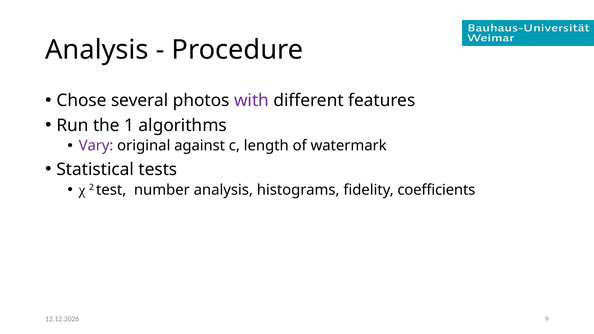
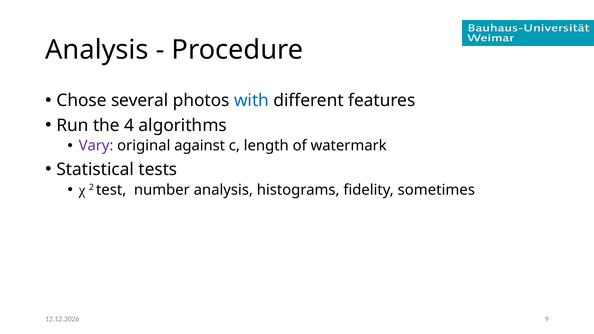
with colour: purple -> blue
1: 1 -> 4
coefficients: coefficients -> sometimes
